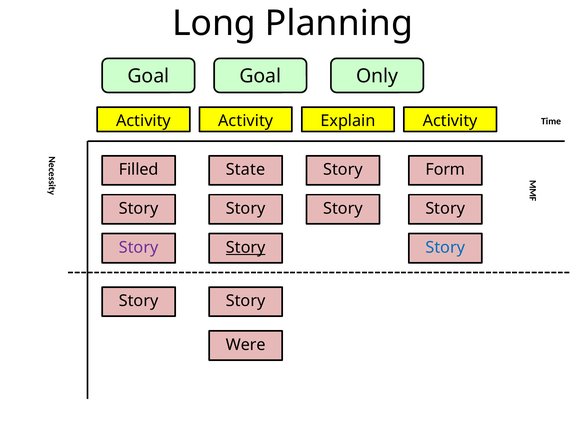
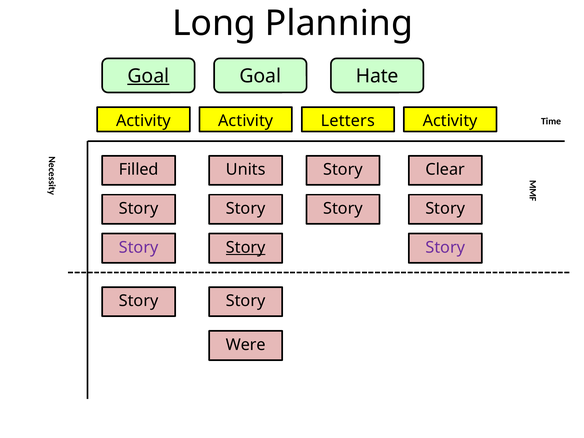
Goal at (148, 76) underline: none -> present
Only: Only -> Hate
Explain: Explain -> Letters
State: State -> Units
Form: Form -> Clear
Story at (445, 247) colour: blue -> purple
